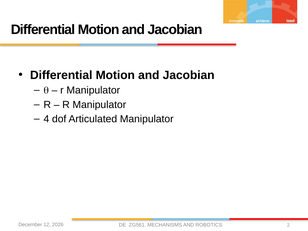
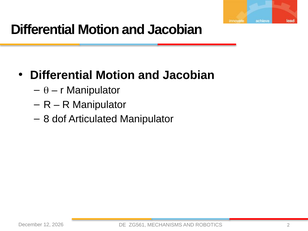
4: 4 -> 8
